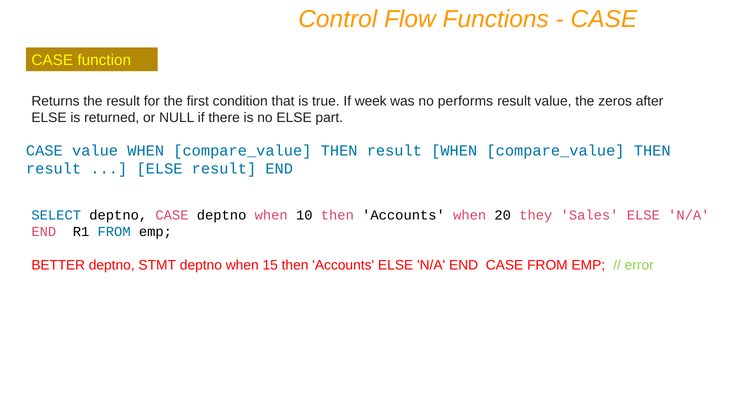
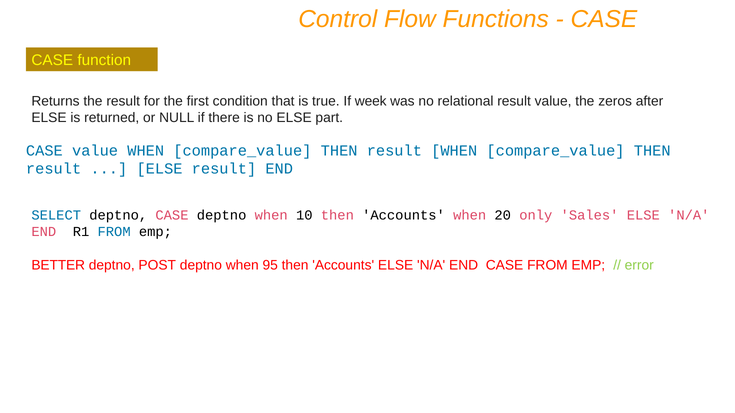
performs: performs -> relational
they: they -> only
STMT: STMT -> POST
15: 15 -> 95
